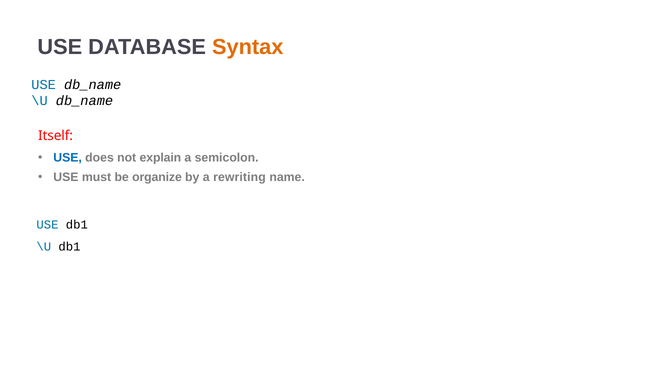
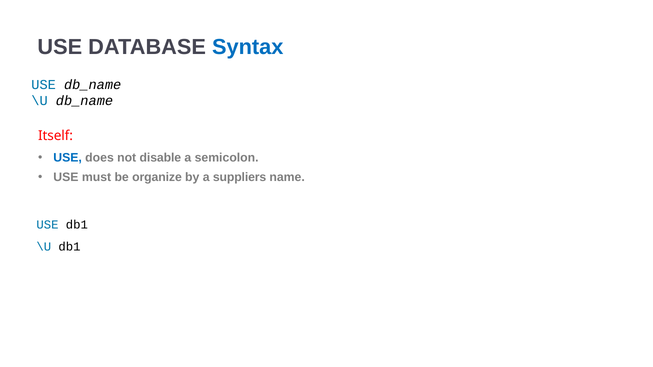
Syntax colour: orange -> blue
explain: explain -> disable
rewriting: rewriting -> suppliers
